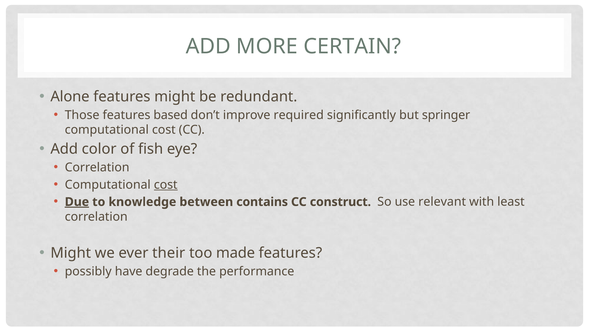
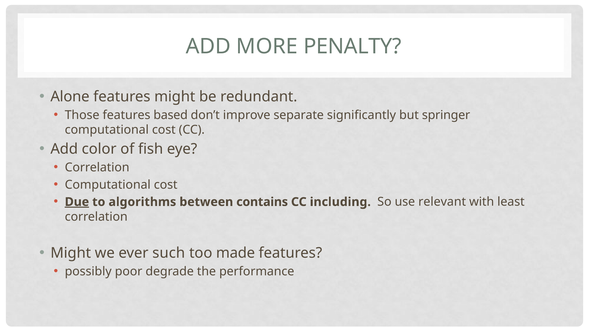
CERTAIN: CERTAIN -> PENALTY
required: required -> separate
cost at (166, 185) underline: present -> none
knowledge: knowledge -> algorithms
construct: construct -> including
their: their -> such
have: have -> poor
